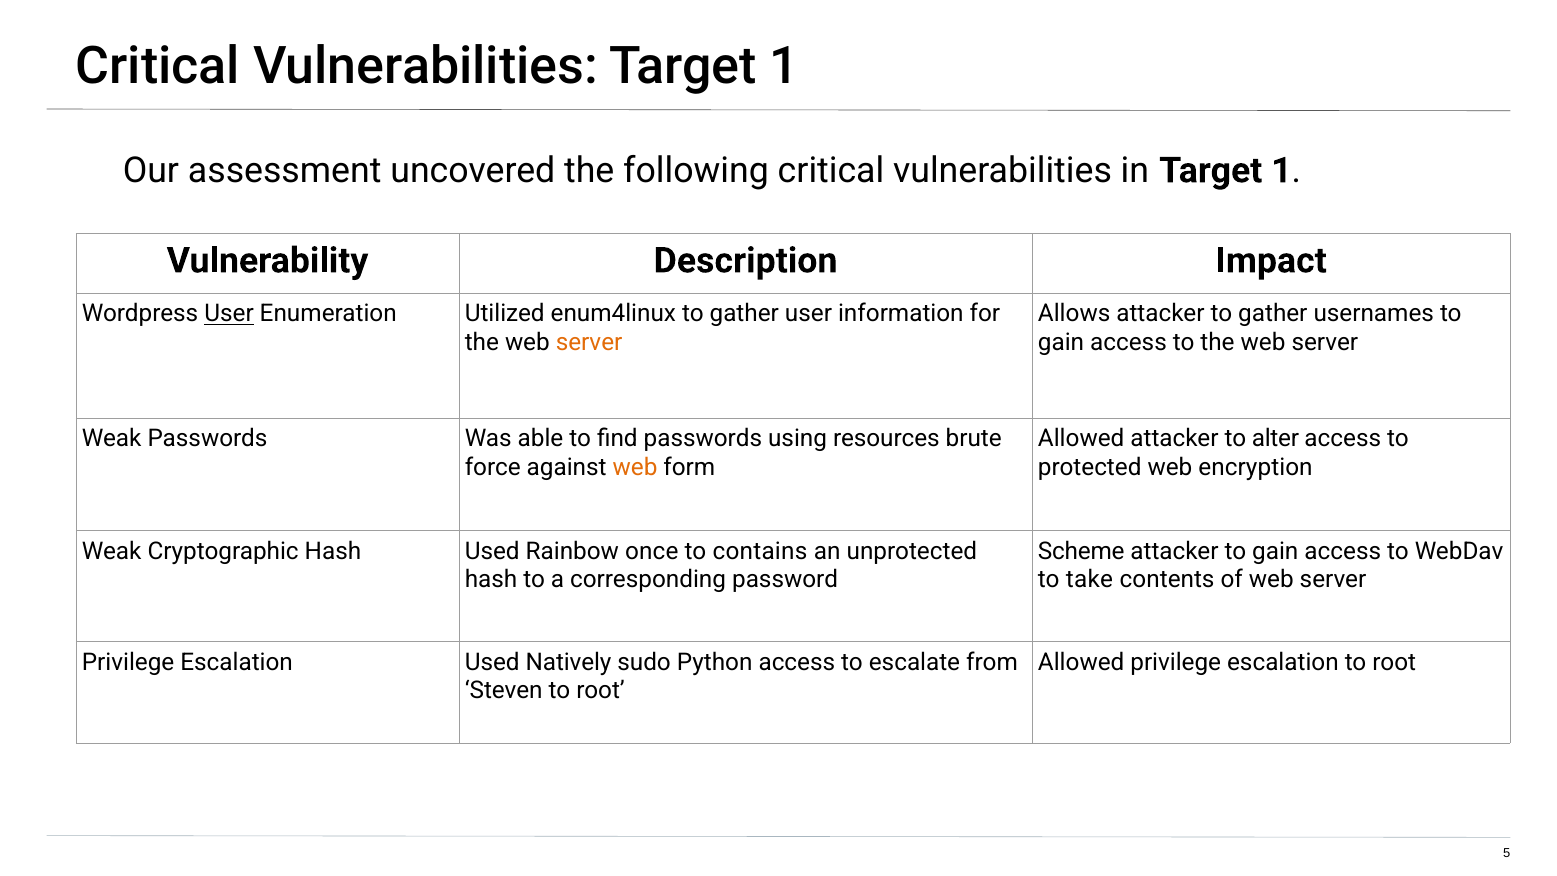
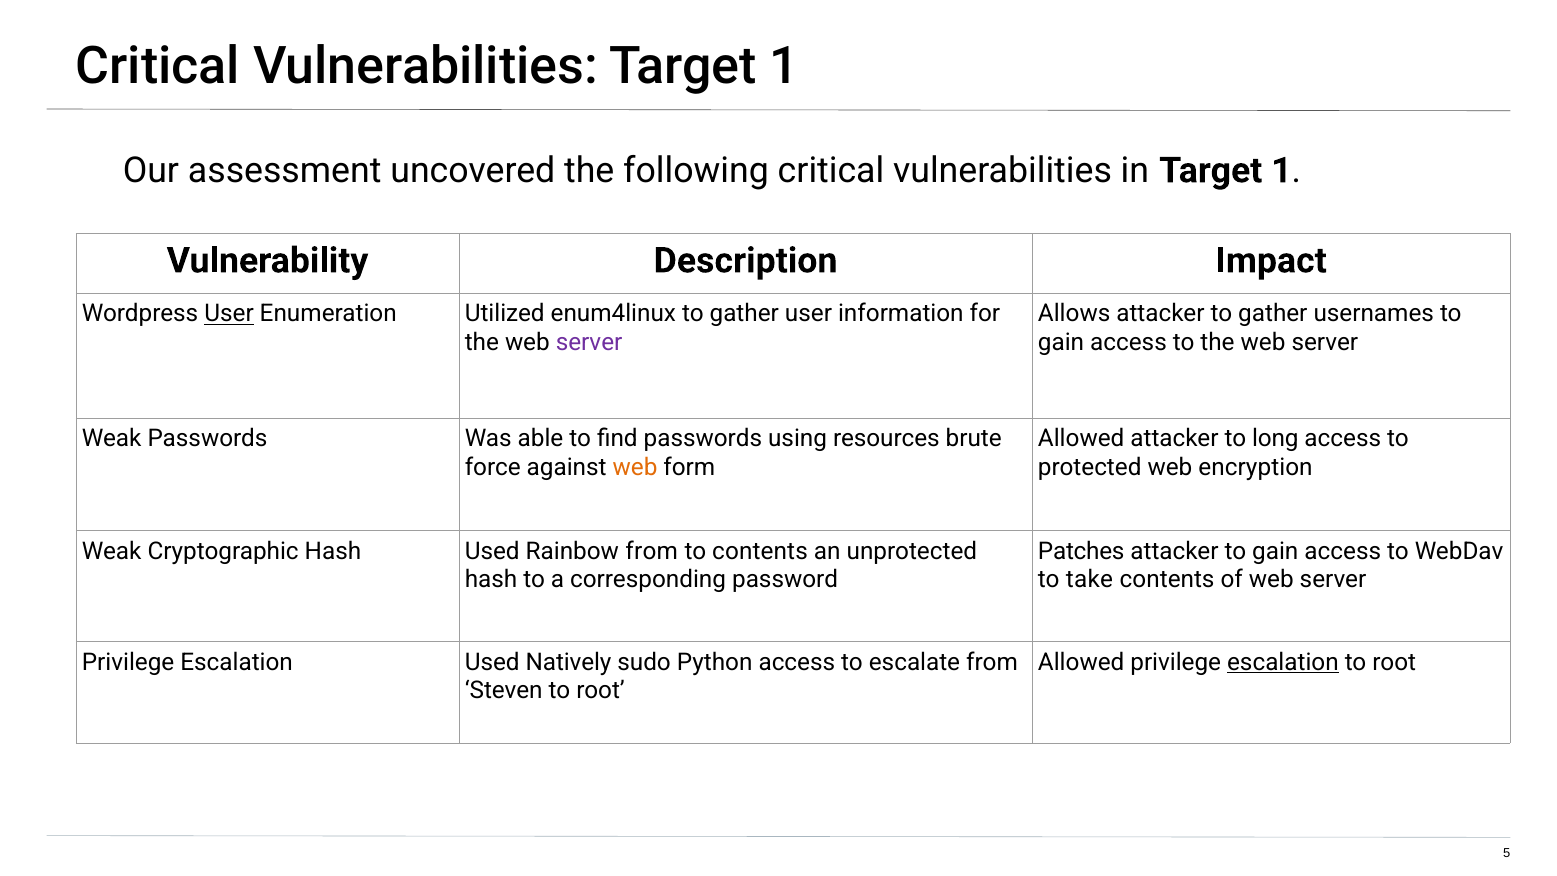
server at (589, 342) colour: orange -> purple
alter: alter -> long
Rainbow once: once -> from
to contains: contains -> contents
Scheme: Scheme -> Patches
escalation at (1283, 662) underline: none -> present
